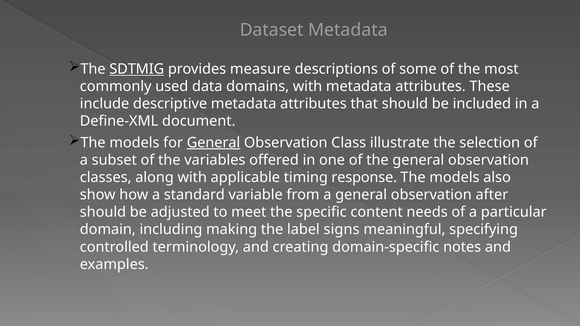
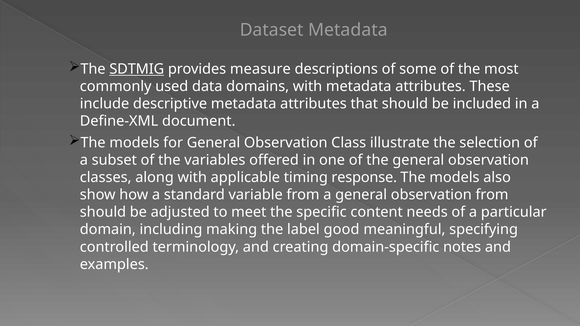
General at (214, 143) underline: present -> none
observation after: after -> from
signs: signs -> good
